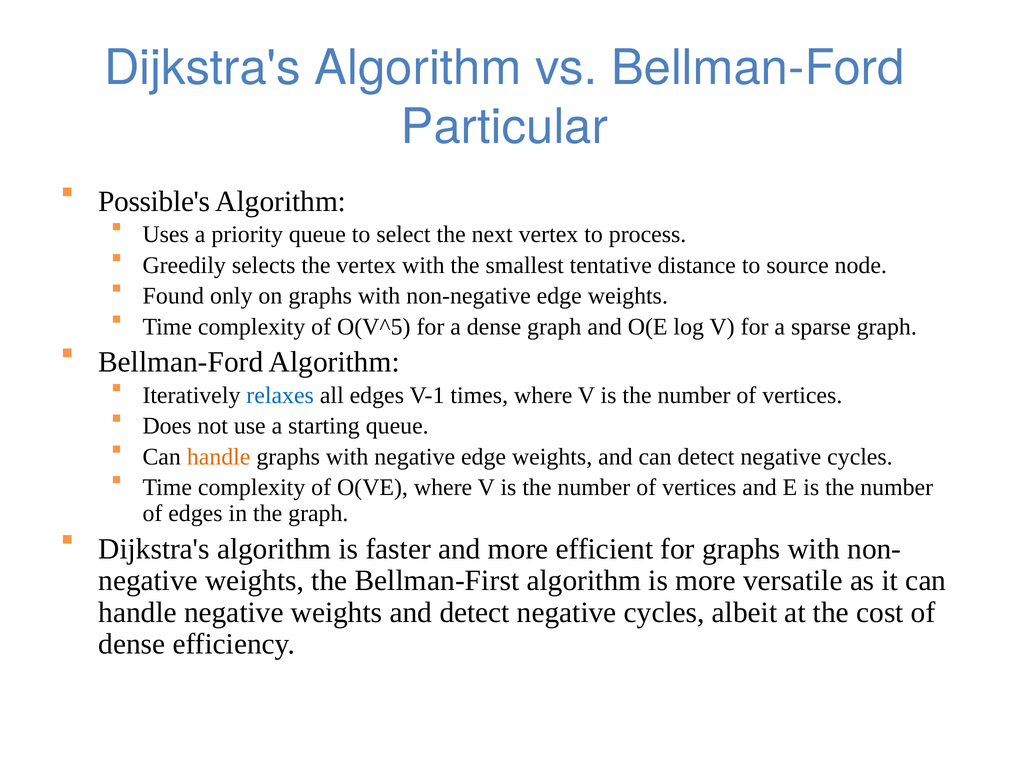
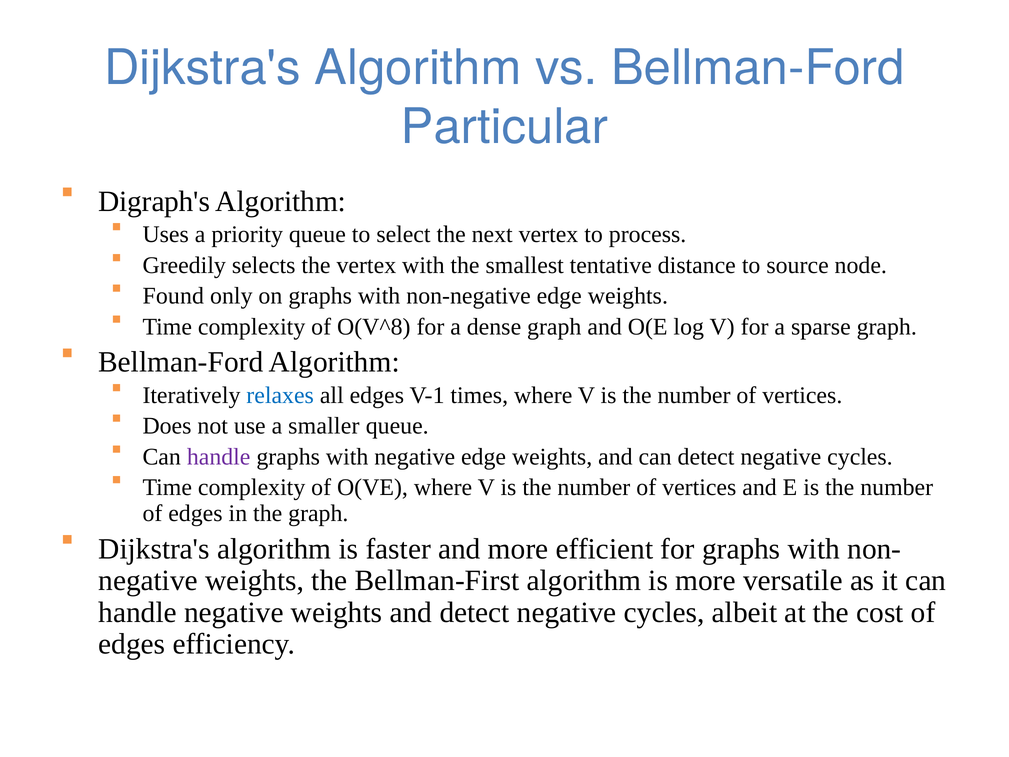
Possible's: Possible's -> Digraph's
O(V^5: O(V^5 -> O(V^8
starting: starting -> smaller
handle at (219, 457) colour: orange -> purple
dense at (132, 644): dense -> edges
